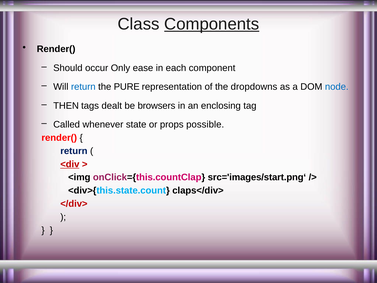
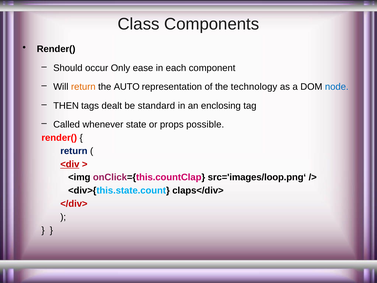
Components underline: present -> none
return at (83, 87) colour: blue -> orange
PURE: PURE -> AUTO
dropdowns: dropdowns -> technology
browsers: browsers -> standard
src='images/start.png‘: src='images/start.png‘ -> src='images/loop.png‘
